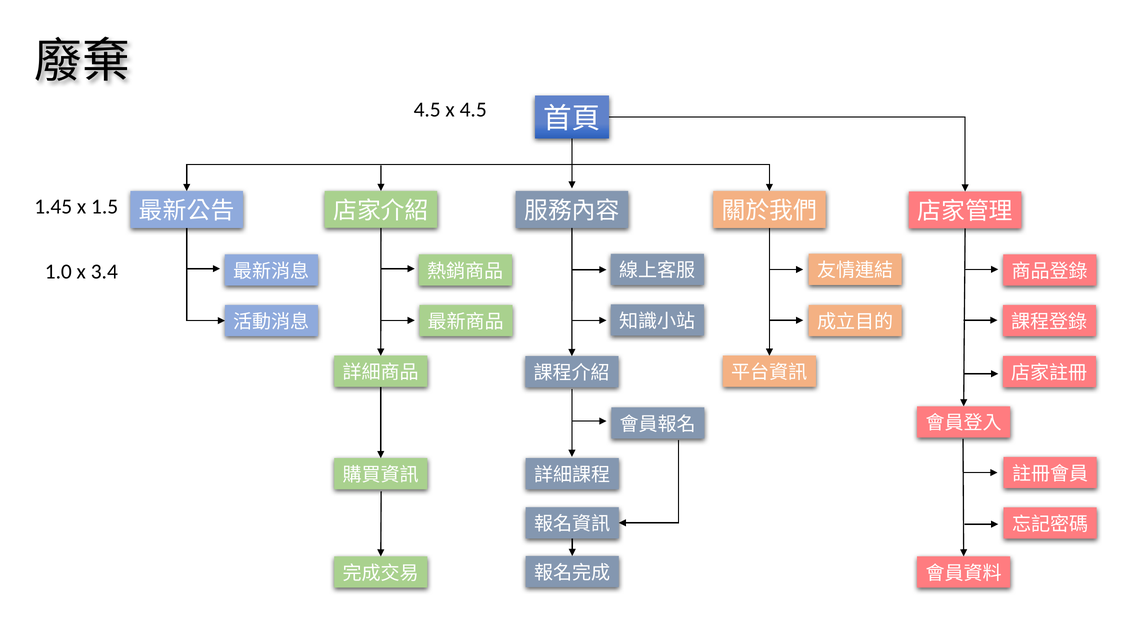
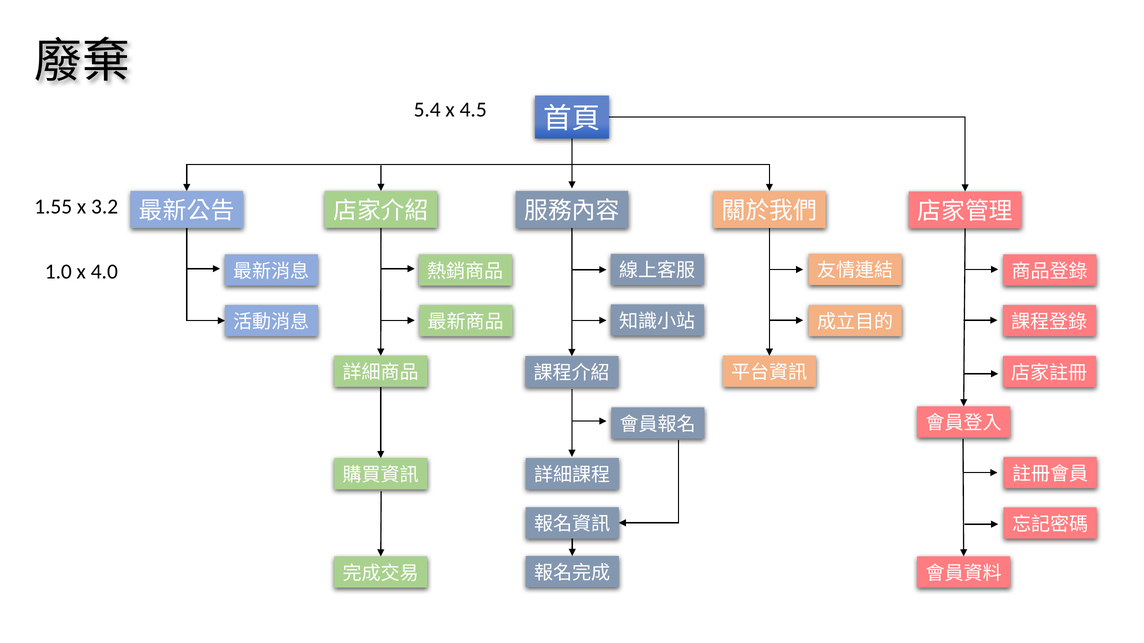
4.5 at (427, 110): 4.5 -> 5.4
1.45: 1.45 -> 1.55
1.5: 1.5 -> 3.2
3.4: 3.4 -> 4.0
